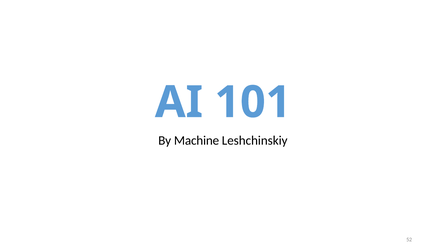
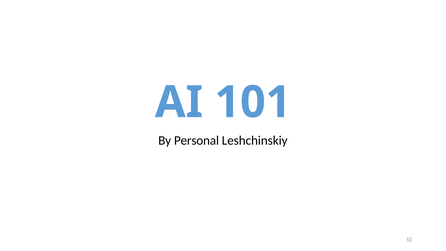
Machine: Machine -> Personal
